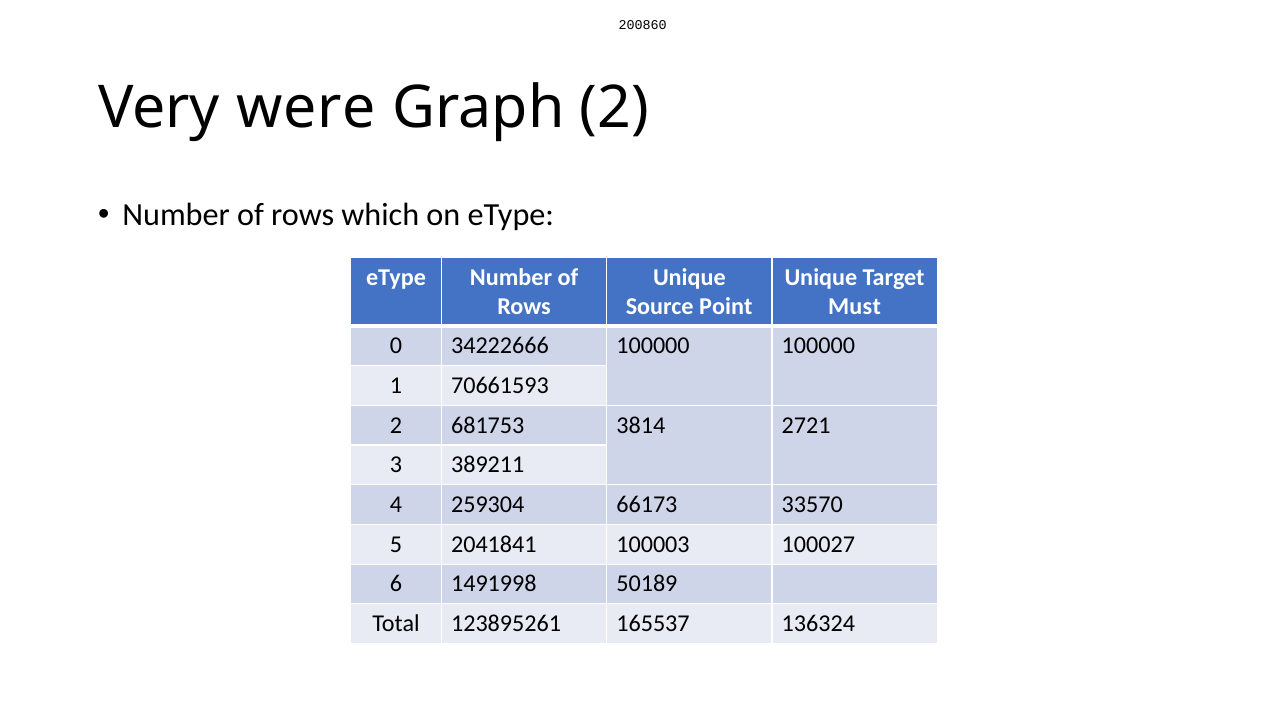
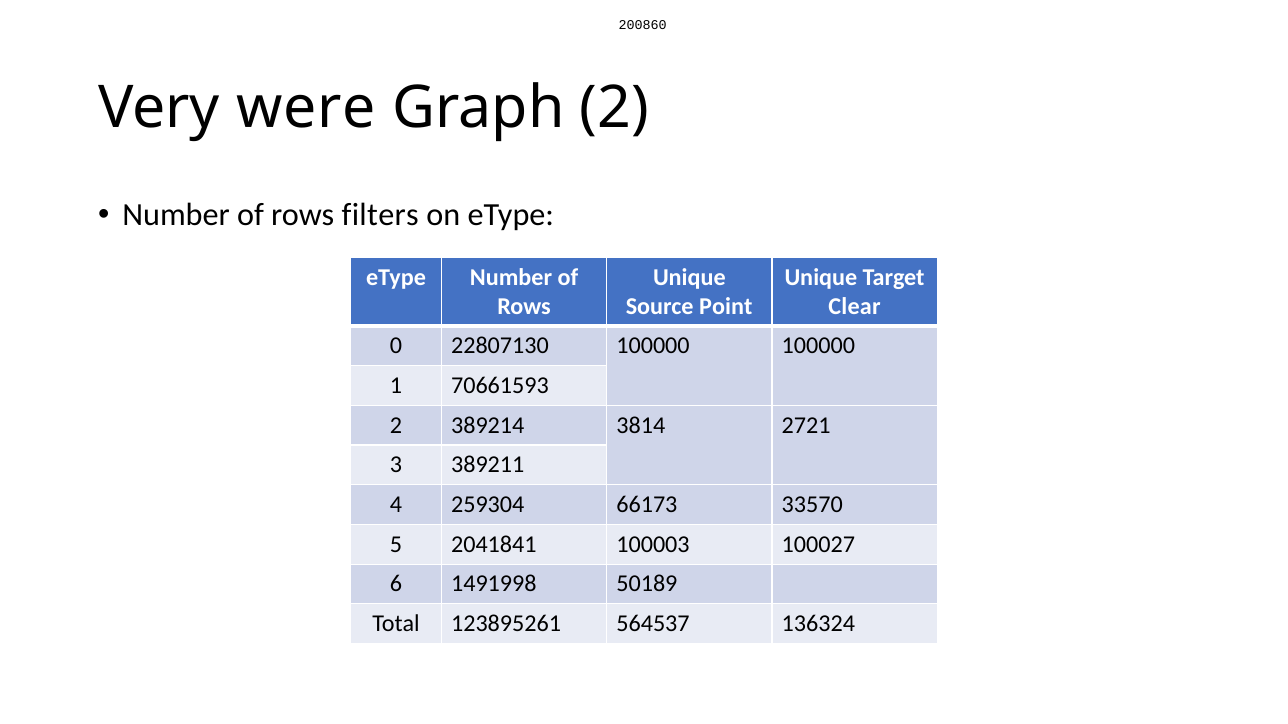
which: which -> filters
Must: Must -> Clear
34222666: 34222666 -> 22807130
681753: 681753 -> 389214
165537: 165537 -> 564537
